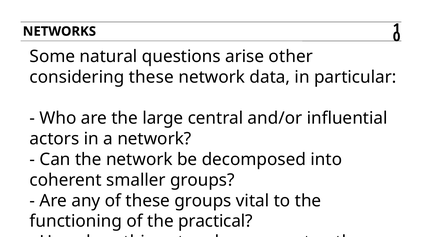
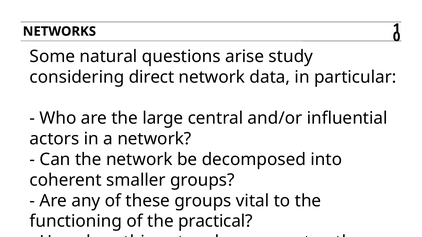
arise other: other -> study
considering these: these -> direct
